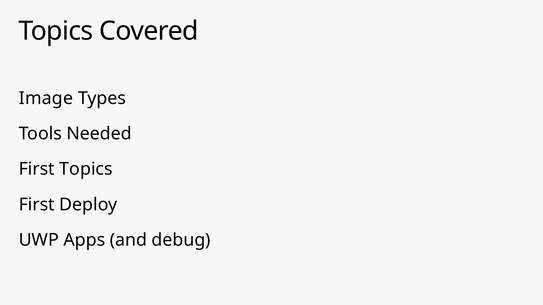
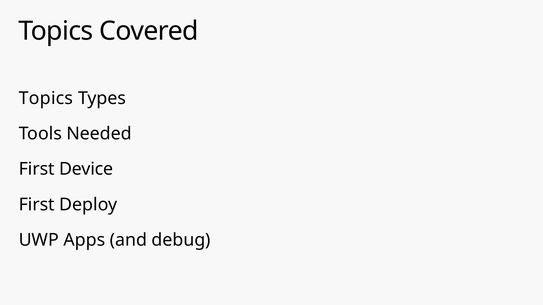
Image at (46, 98): Image -> Topics
First Topics: Topics -> Device
